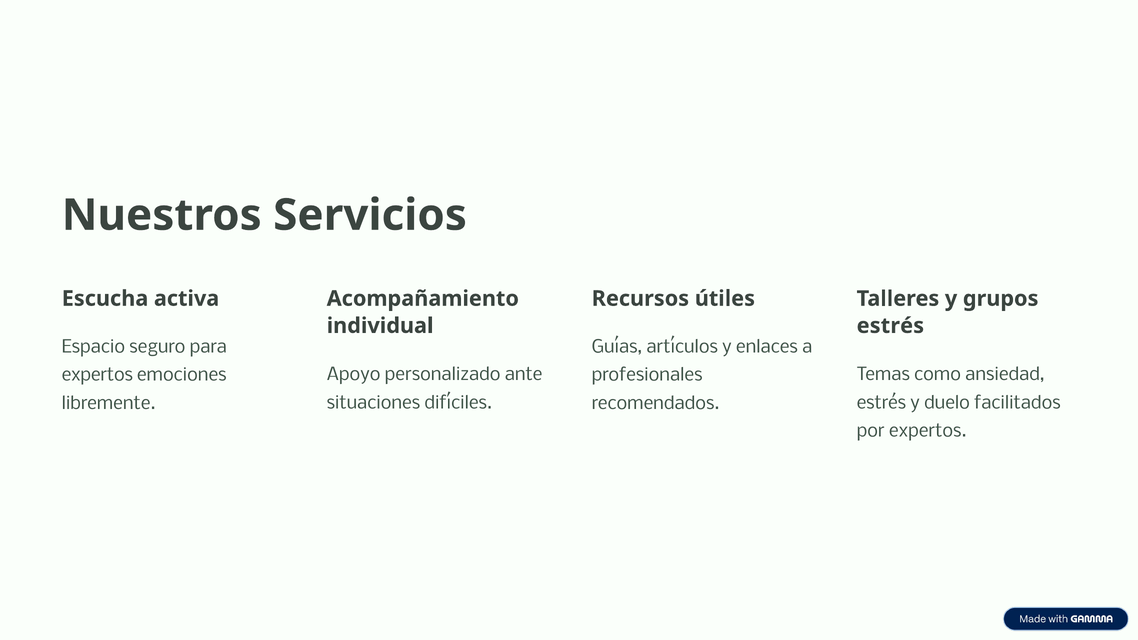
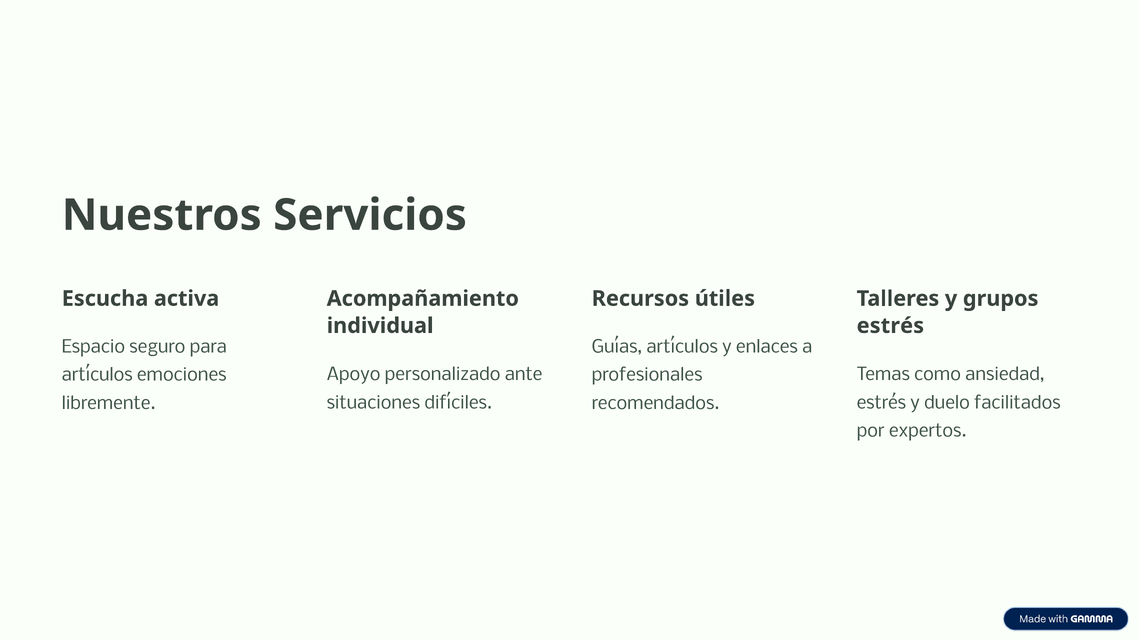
expertos at (97, 375): expertos -> artículos
